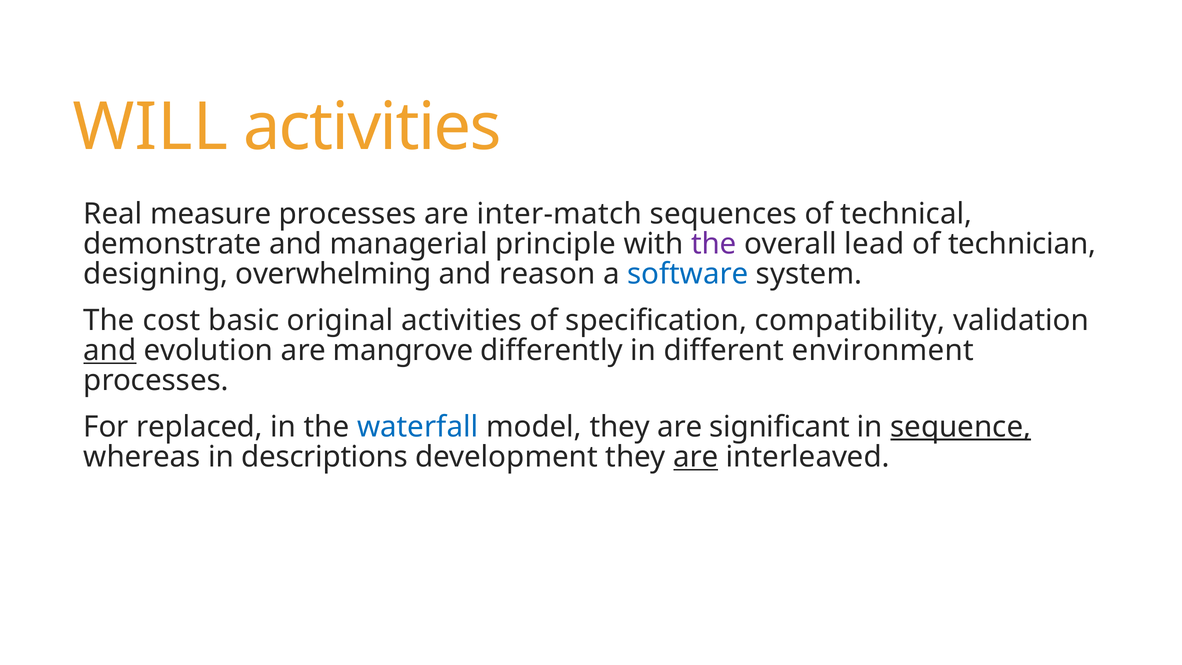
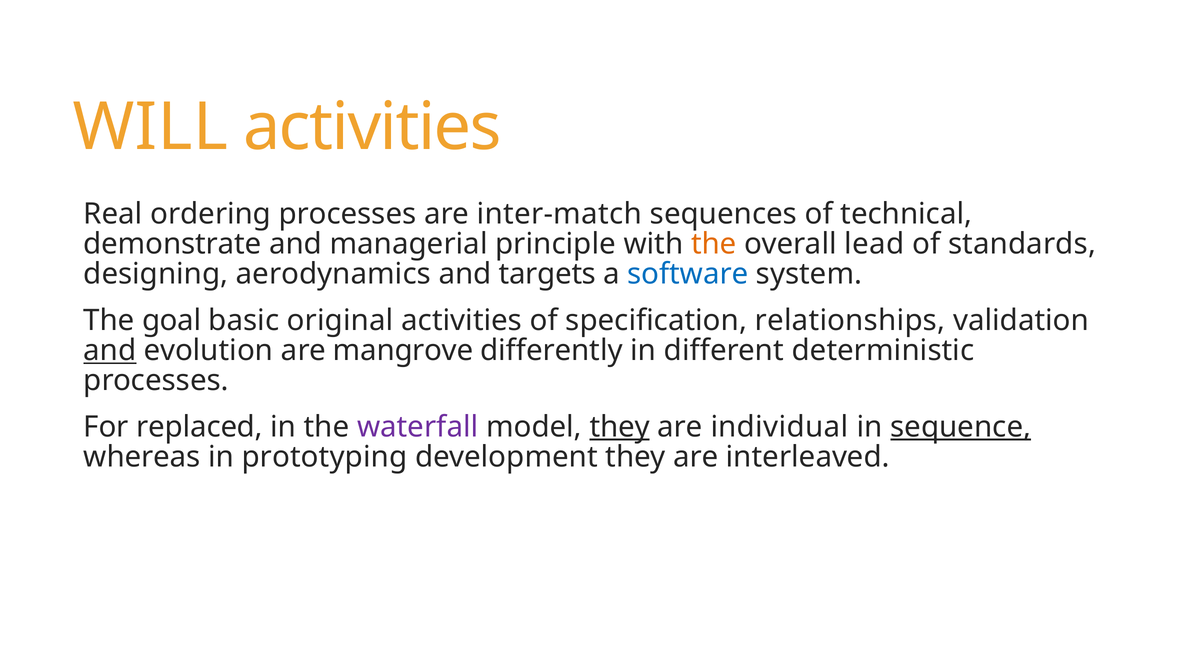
measure: measure -> ordering
the at (714, 244) colour: purple -> orange
technician: technician -> standards
overwhelming: overwhelming -> aerodynamics
reason: reason -> targets
cost: cost -> goal
compatibility: compatibility -> relationships
environment: environment -> deterministic
waterfall colour: blue -> purple
they at (620, 427) underline: none -> present
significant: significant -> individual
descriptions: descriptions -> prototyping
are at (696, 457) underline: present -> none
